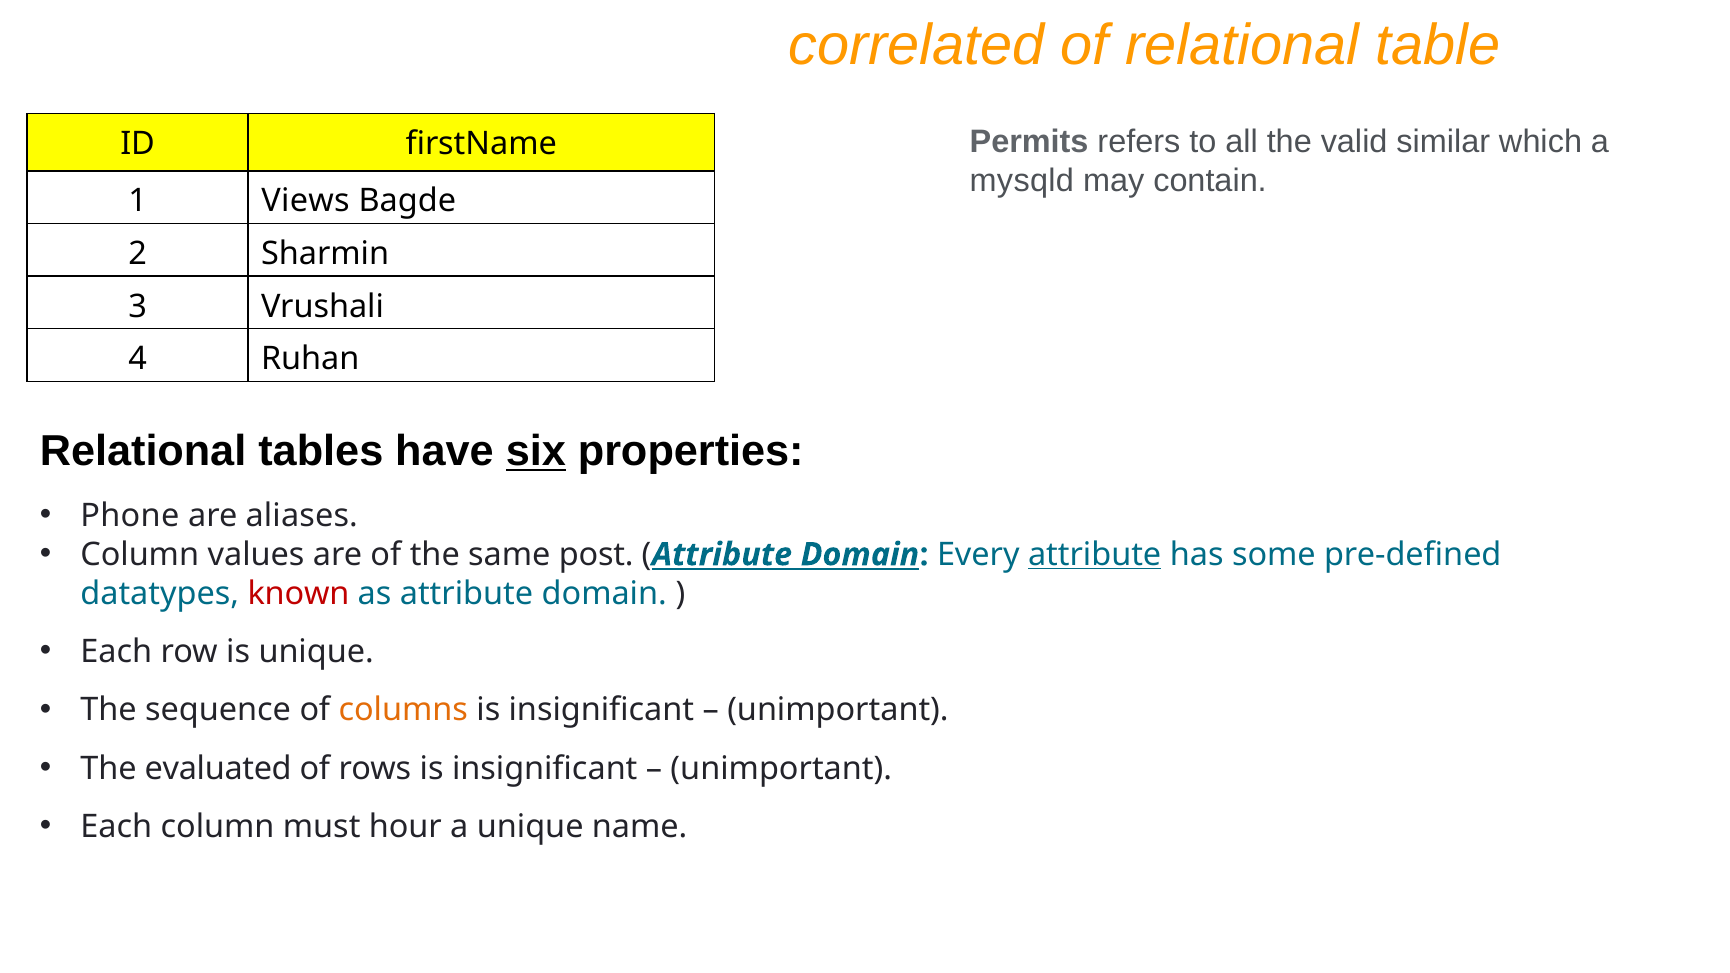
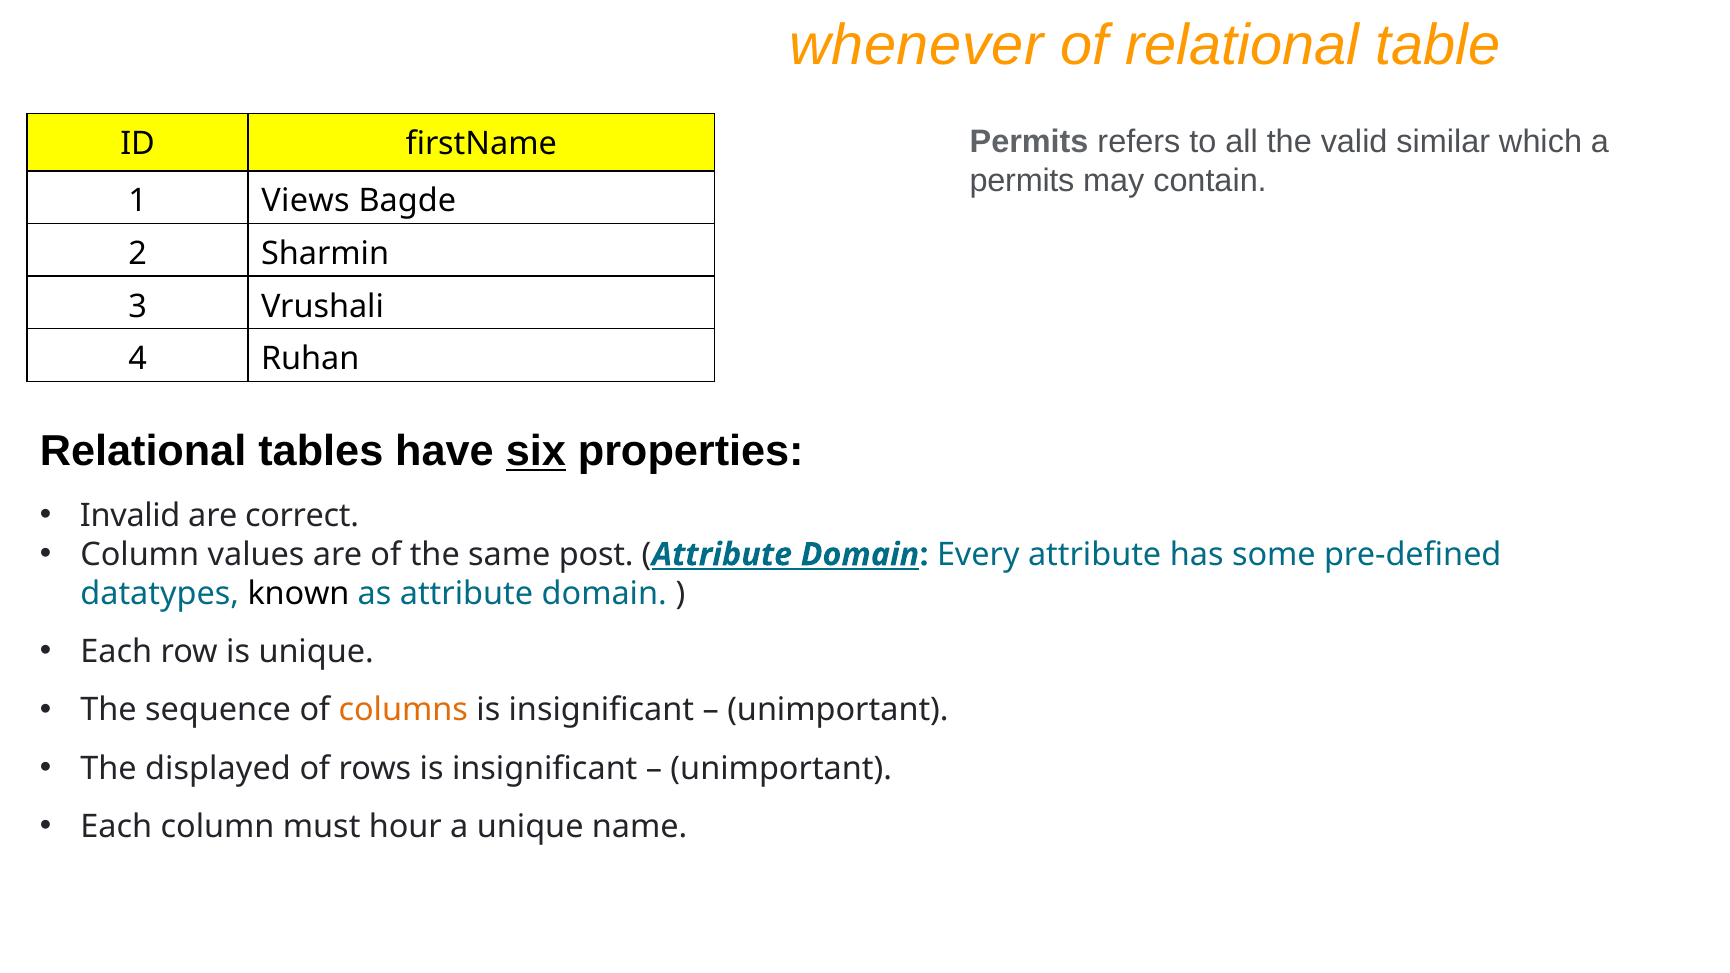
correlated: correlated -> whenever
mysqld at (1022, 181): mysqld -> permits
Phone: Phone -> Invalid
aliases: aliases -> correct
attribute at (1095, 555) underline: present -> none
known colour: red -> black
evaluated: evaluated -> displayed
